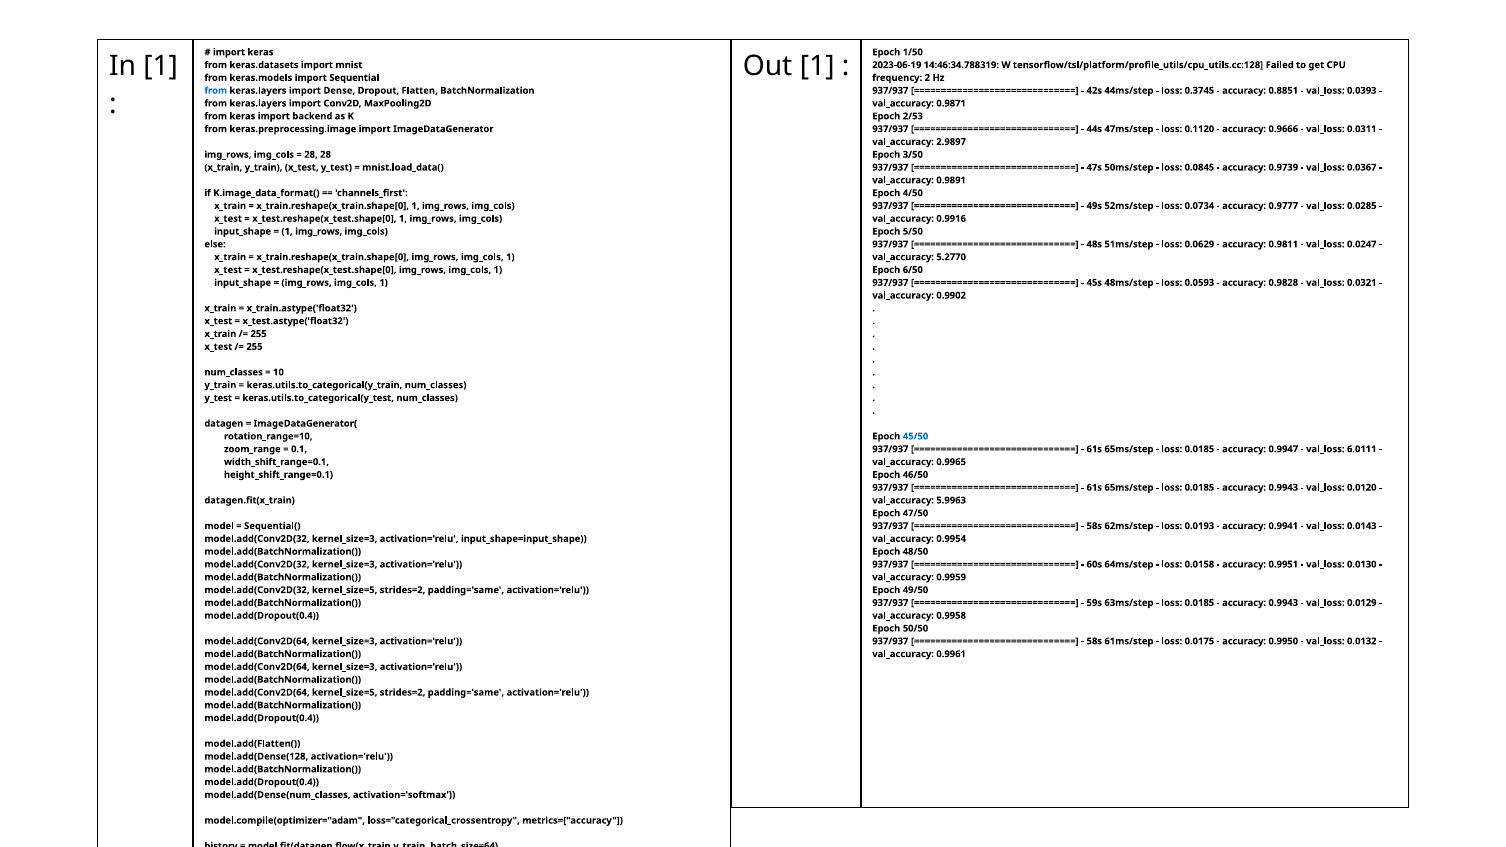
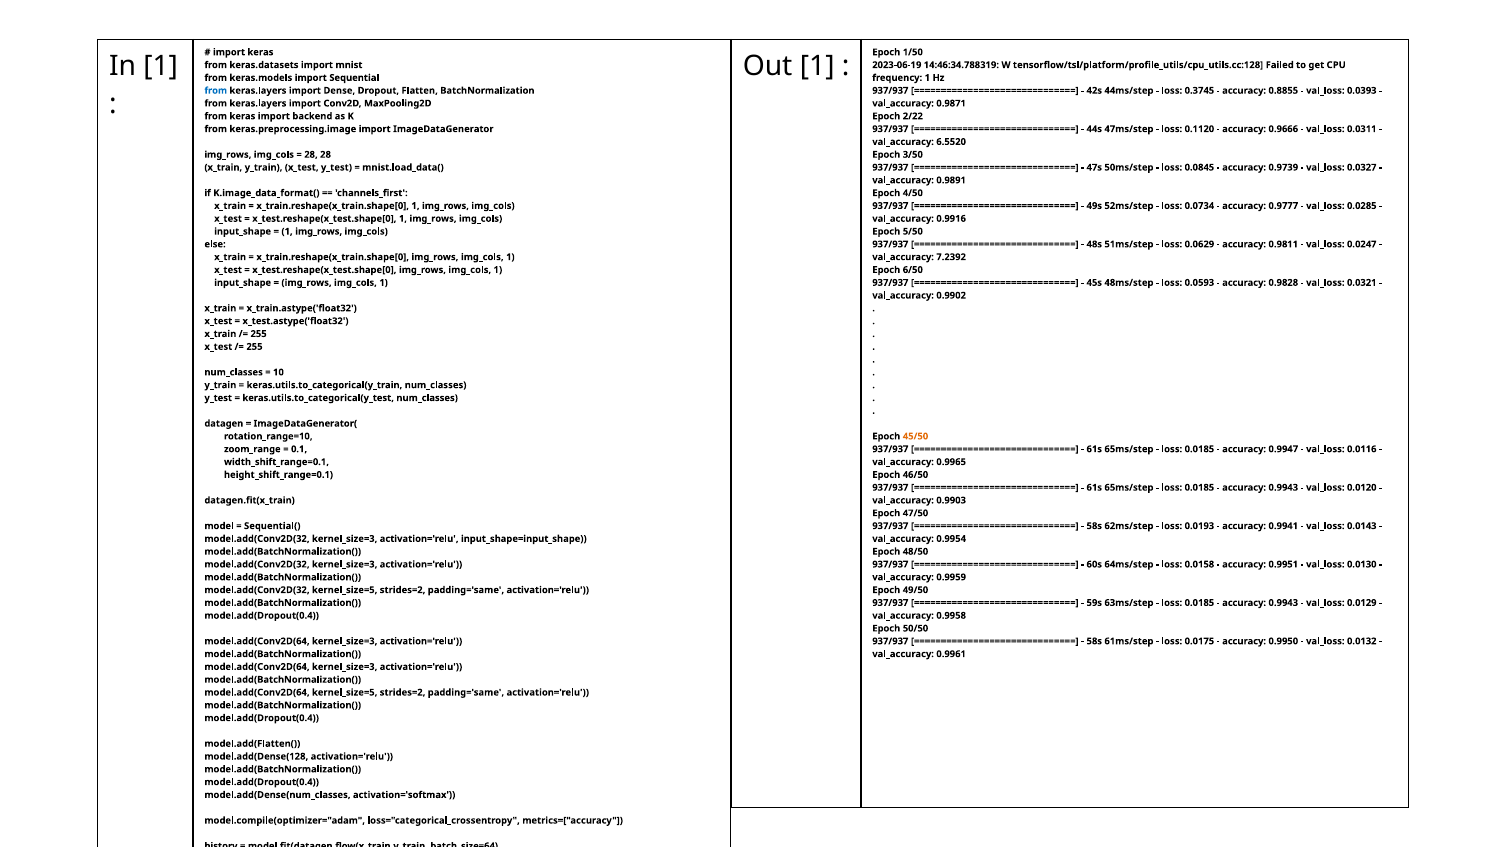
frequency 2: 2 -> 1
0.8851: 0.8851 -> 0.8855
2/53: 2/53 -> 2/22
2.9897: 2.9897 -> 6.5520
0.0367: 0.0367 -> 0.0327
5.2770: 5.2770 -> 7.2392
45/50 colour: blue -> orange
6.0111: 6.0111 -> 0.0116
5.9963: 5.9963 -> 0.9903
